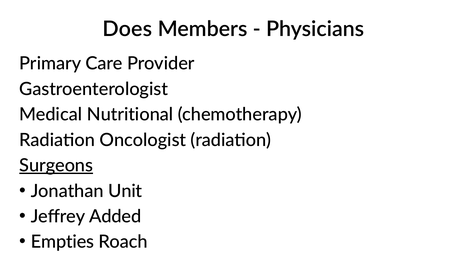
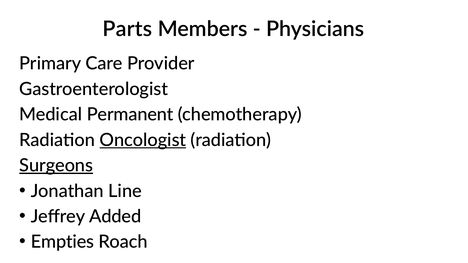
Does: Does -> Parts
Nutritional: Nutritional -> Permanent
Oncologist underline: none -> present
Unit: Unit -> Line
